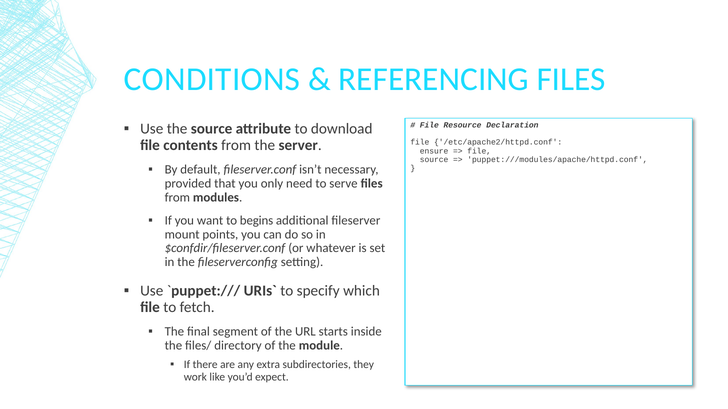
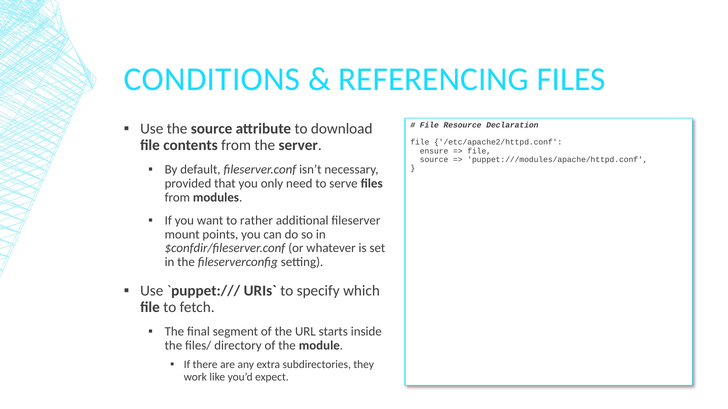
begins: begins -> rather
